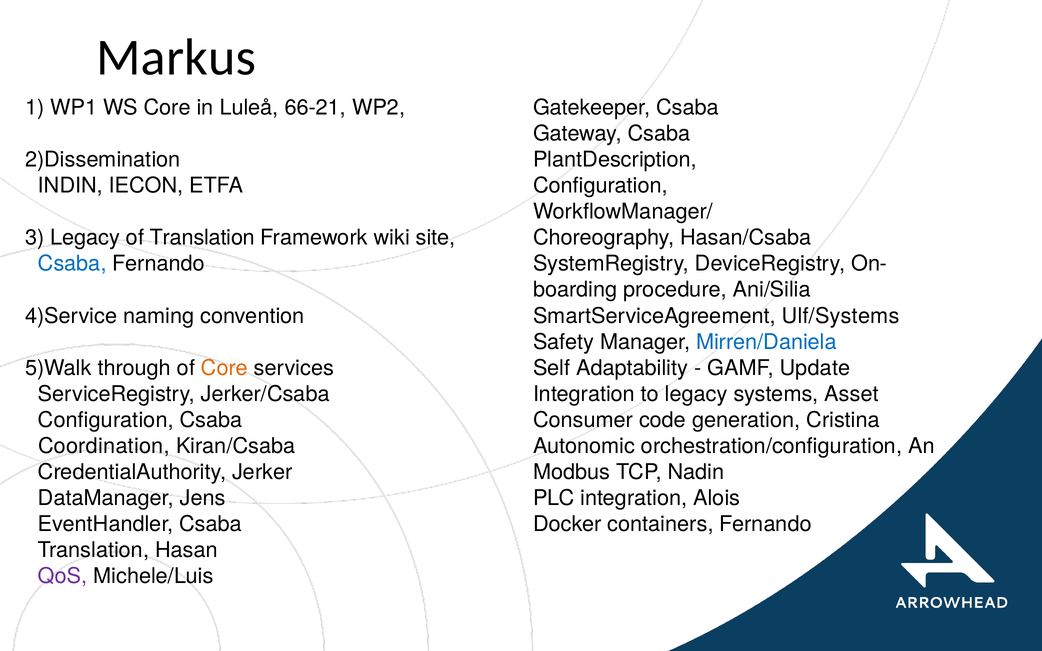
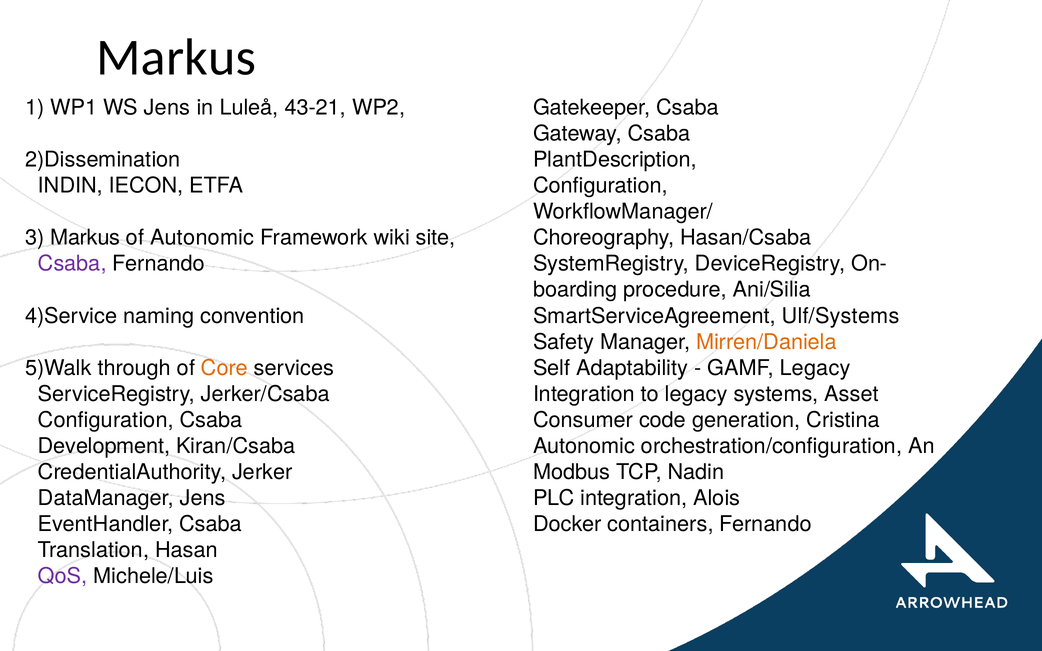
WS Core: Core -> Jens
66-21: 66-21 -> 43-21
Legacy at (85, 238): Legacy -> Markus
of Translation: Translation -> Autonomic
Csaba at (72, 264) colour: blue -> purple
Mirren/Daniela colour: blue -> orange
GAMF Update: Update -> Legacy
Coordination: Coordination -> Development
